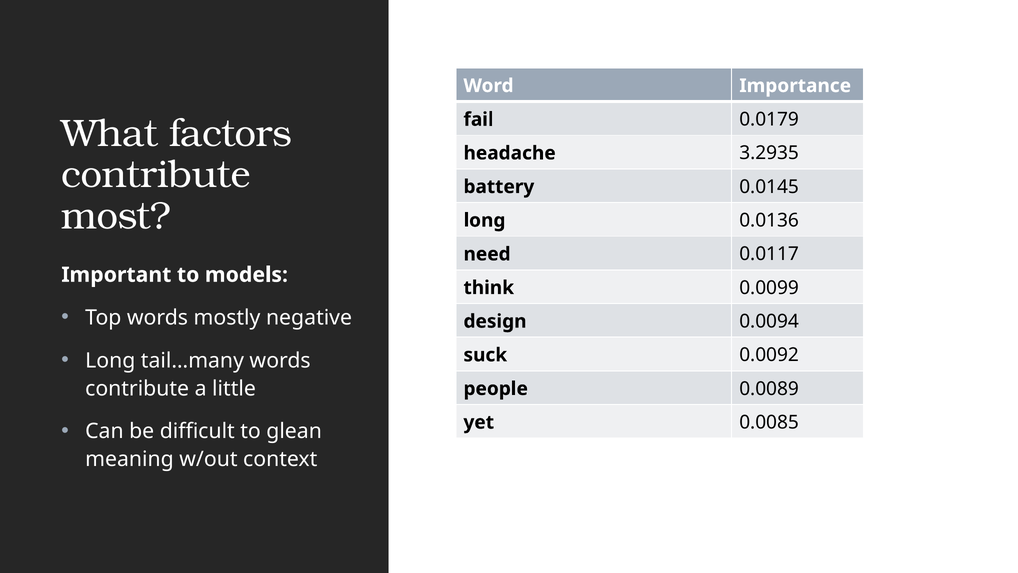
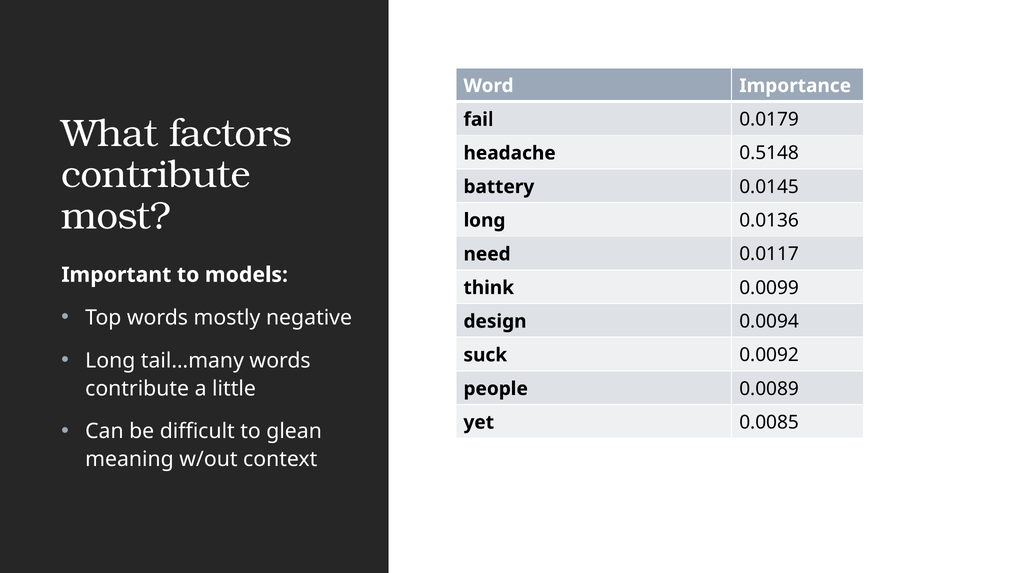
3.2935: 3.2935 -> 0.5148
